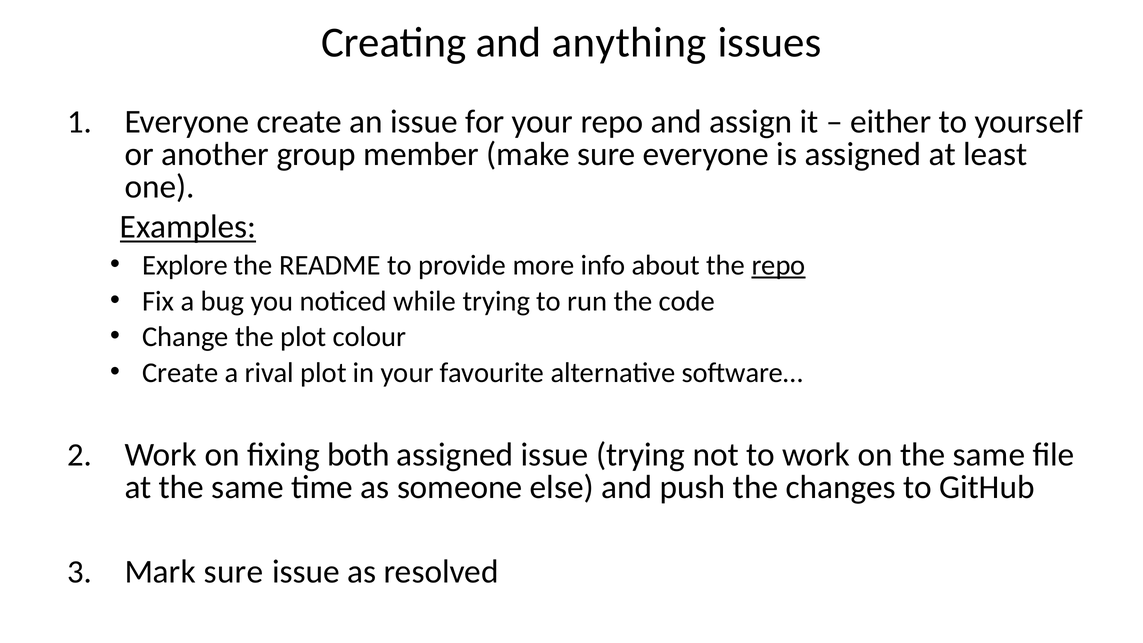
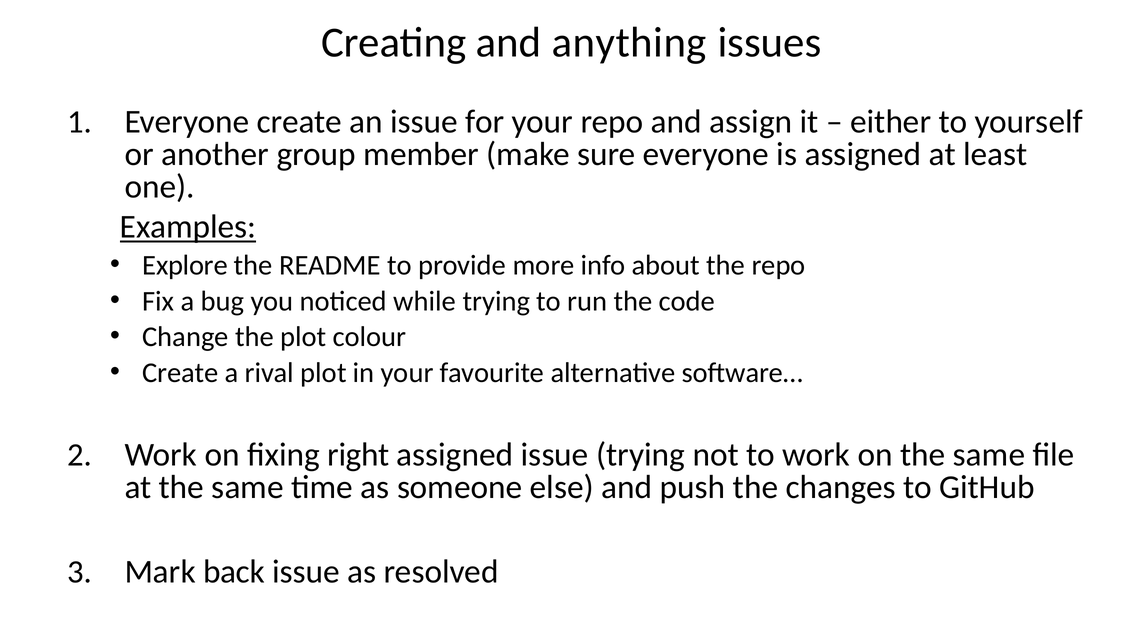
repo at (779, 265) underline: present -> none
both: both -> right
Mark sure: sure -> back
